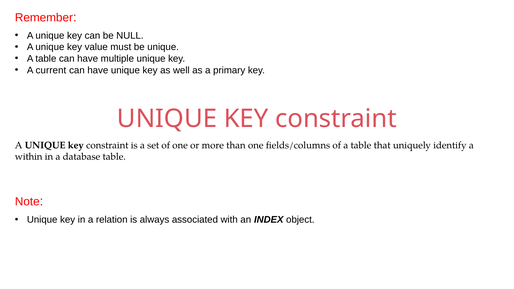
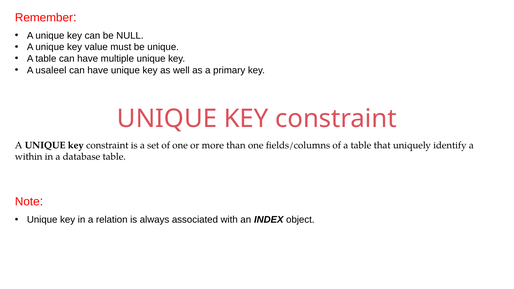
current: current -> usaleel
